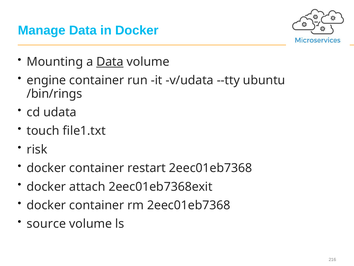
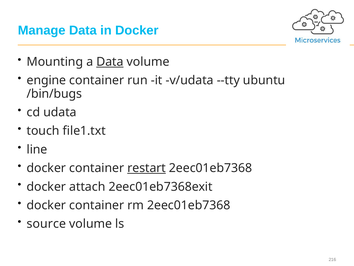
/bin/rings: /bin/rings -> /bin/bugs
risk: risk -> line
restart underline: none -> present
